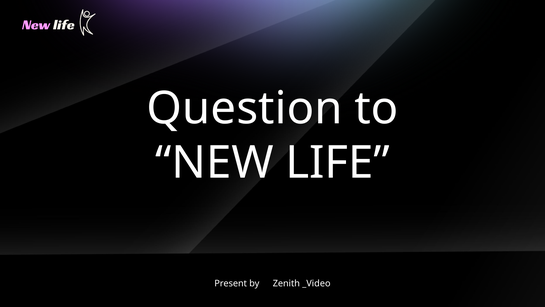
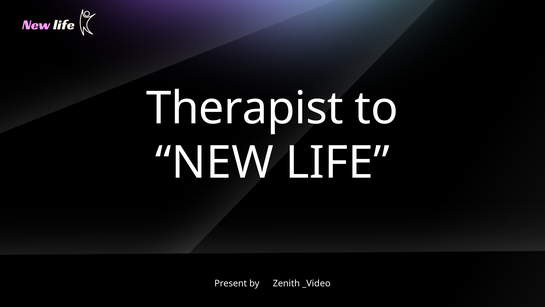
Question: Question -> Therapist
